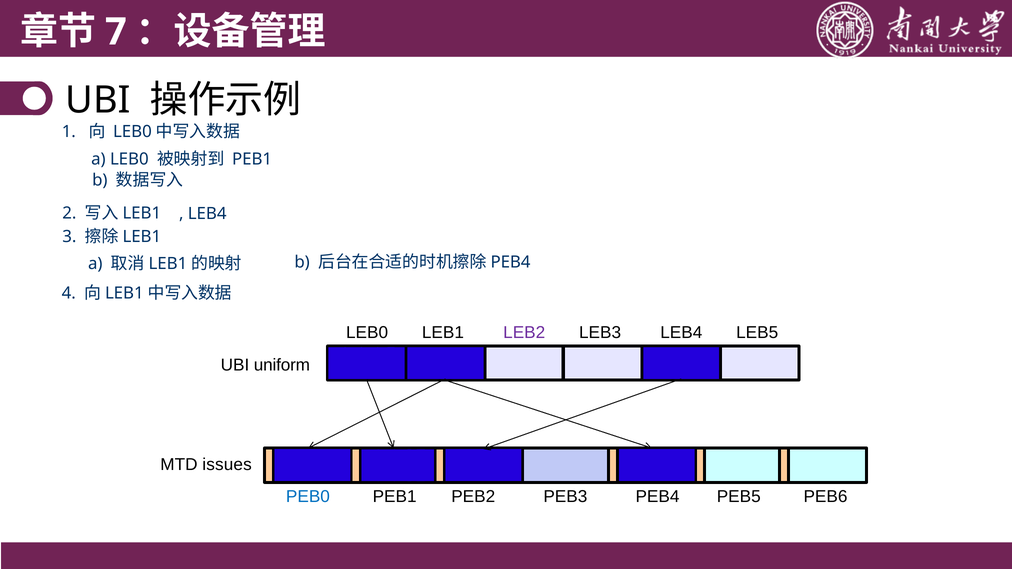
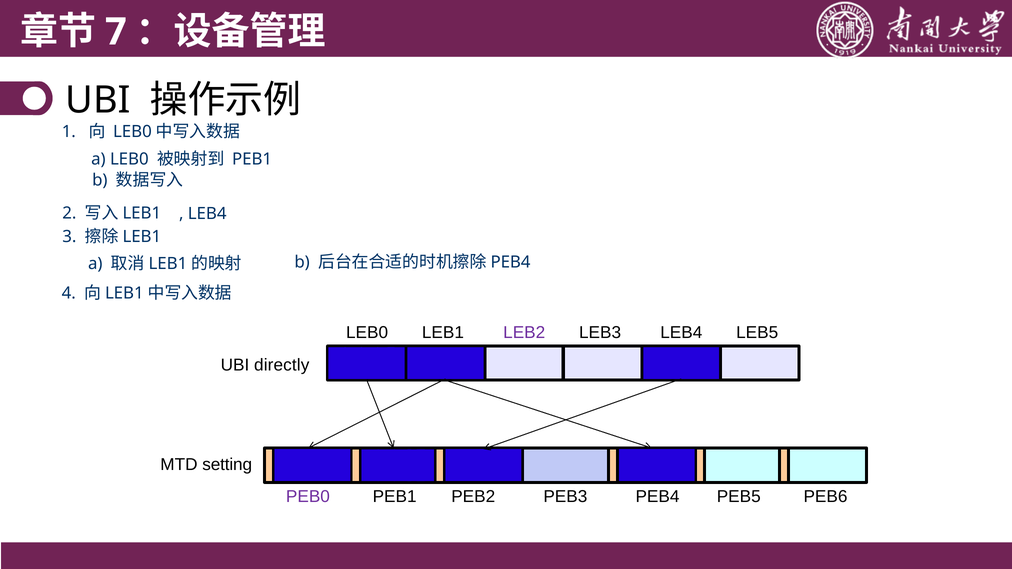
uniform: uniform -> directly
issues: issues -> setting
PEB0 colour: blue -> purple
